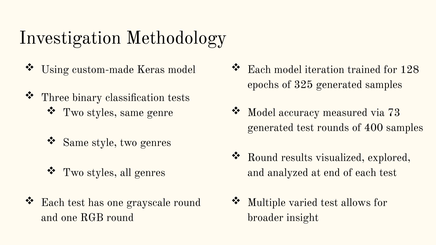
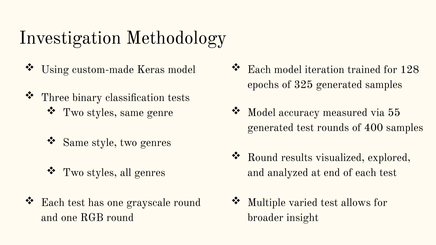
73: 73 -> 55
